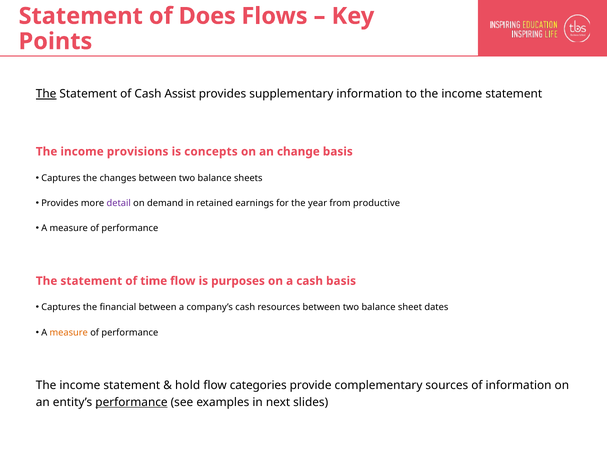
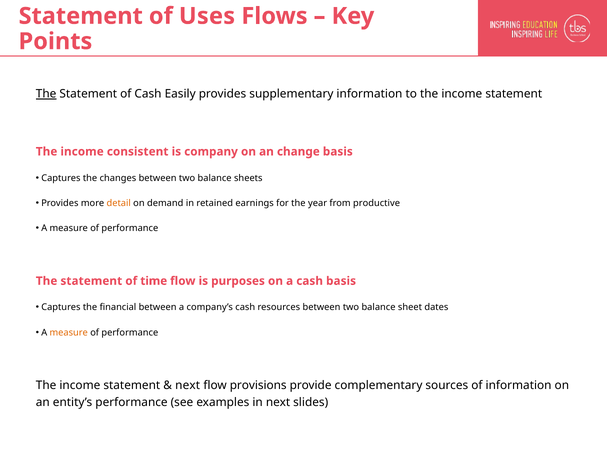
Does: Does -> Uses
Assist: Assist -> Easily
provisions: provisions -> consistent
concepts: concepts -> company
detail colour: purple -> orange
hold at (188, 385): hold -> next
categories: categories -> provisions
performance at (132, 402) underline: present -> none
